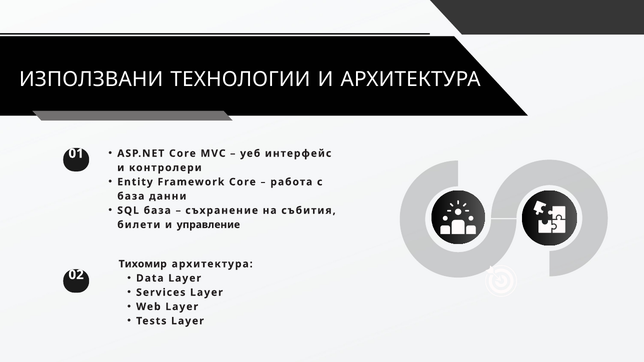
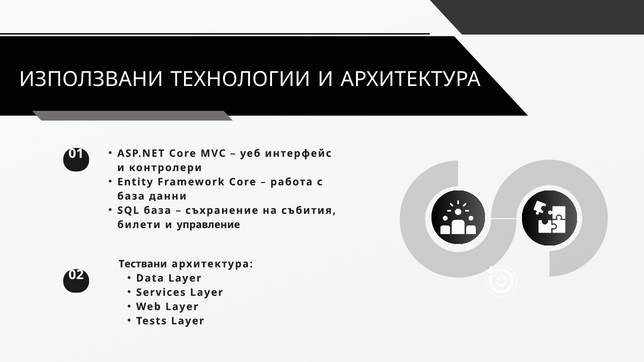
Тихомир: Тихомир -> Тествани
